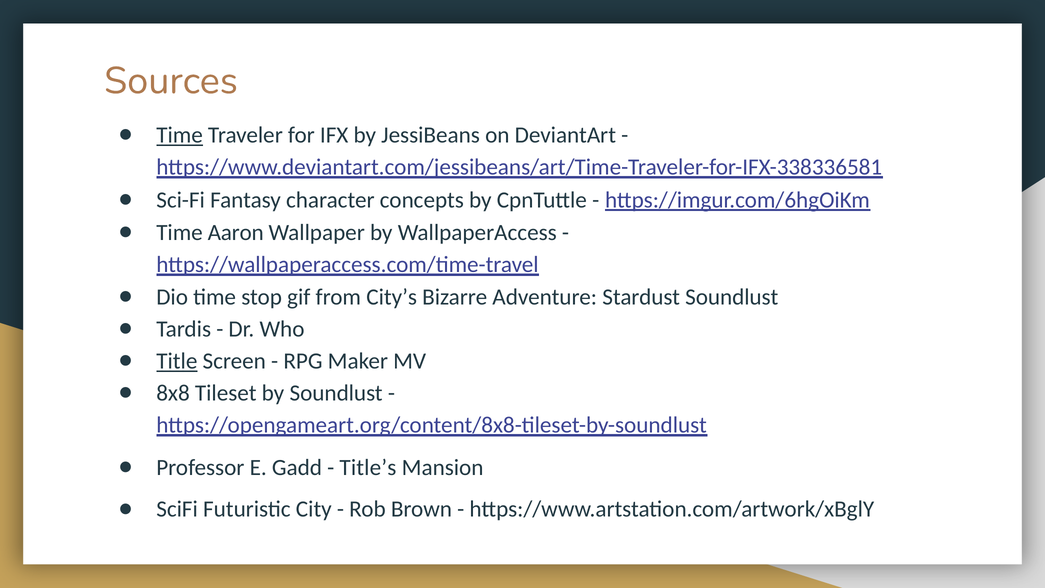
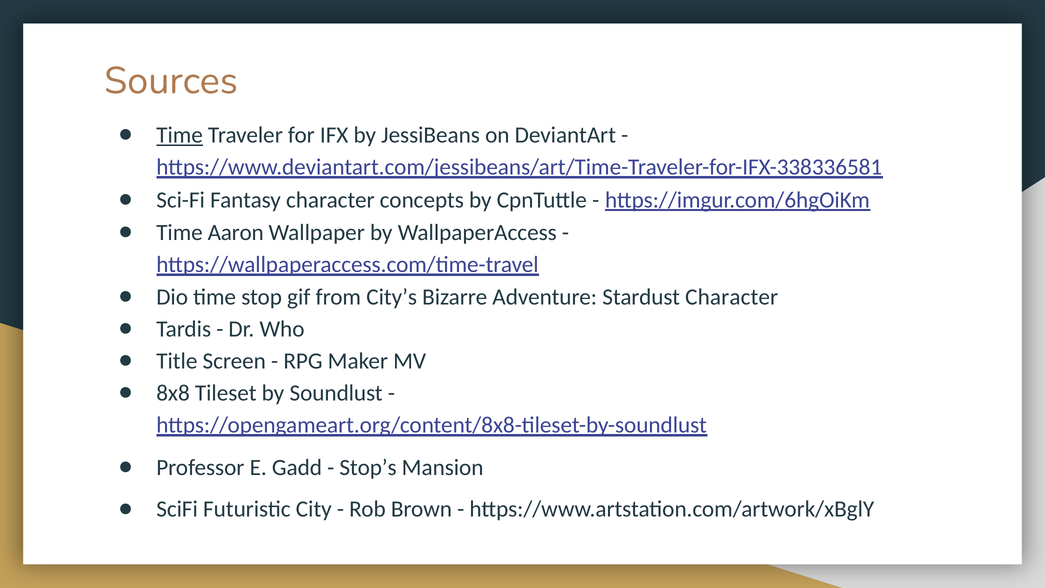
Stardust Soundlust: Soundlust -> Character
Title underline: present -> none
Title’s: Title’s -> Stop’s
